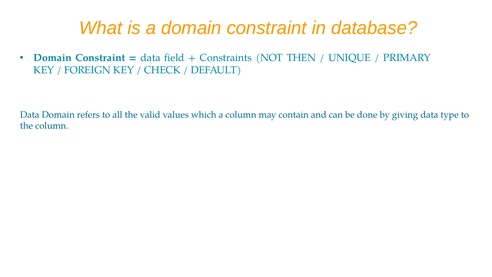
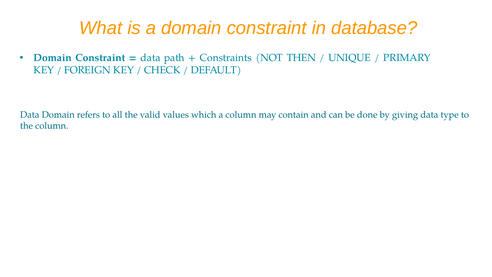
field: field -> path
